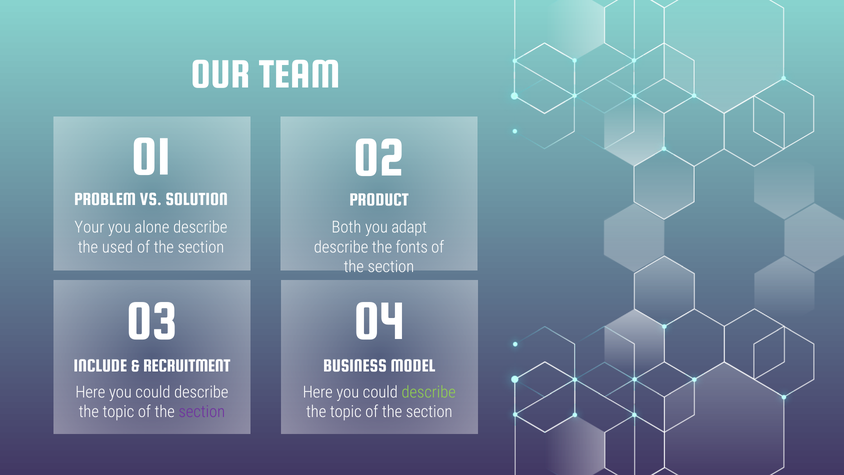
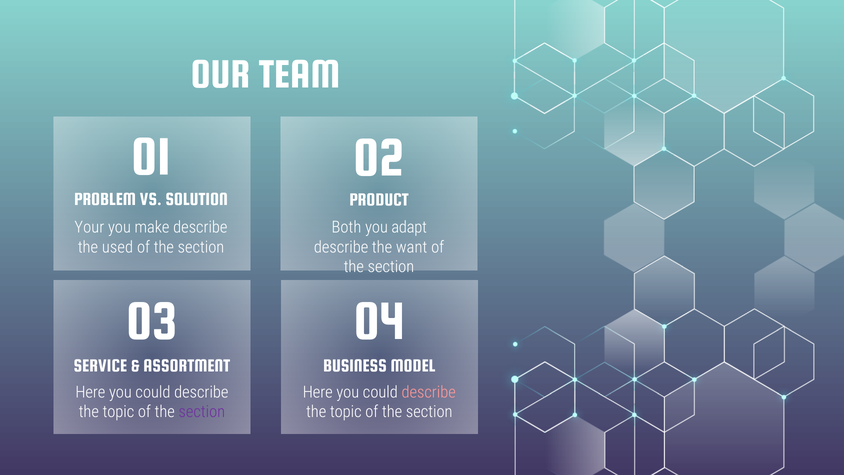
alone: alone -> make
fonts: fonts -> want
INCLUDE: INCLUDE -> SERVICE
RECRUITMENT: RECRUITMENT -> ASSORTMENT
describe at (429, 392) colour: light green -> pink
